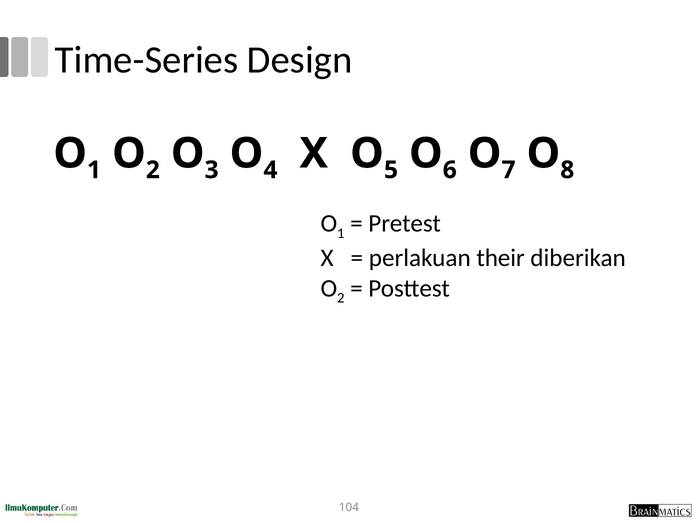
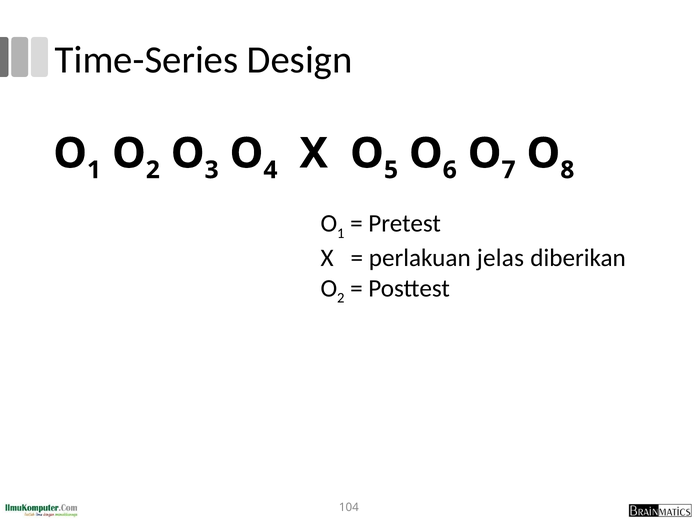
their: their -> jelas
